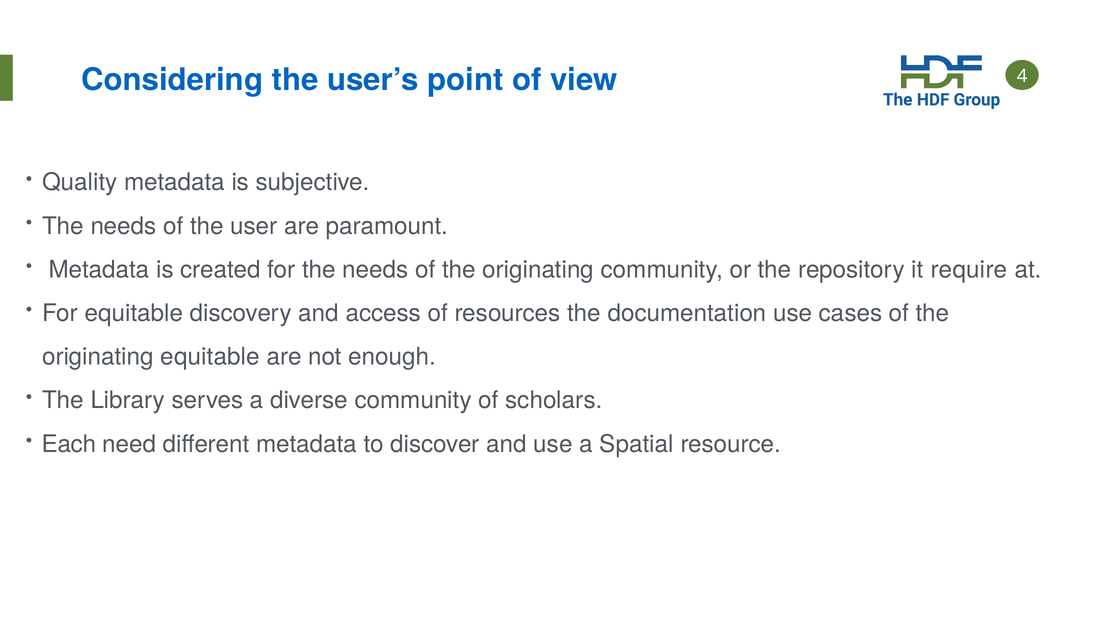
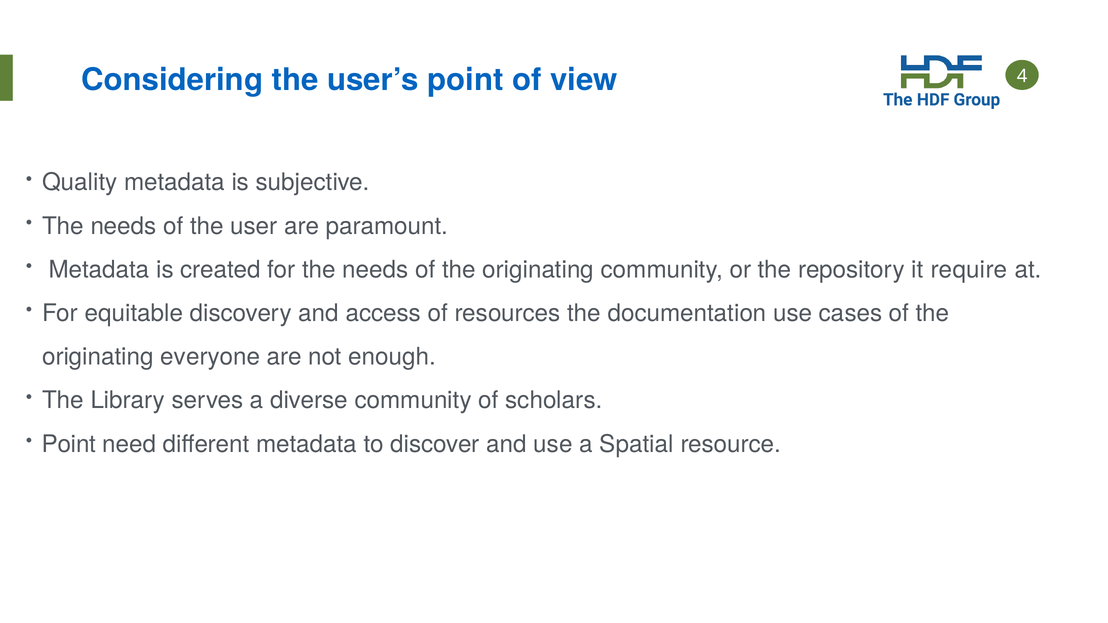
originating equitable: equitable -> everyone
Each at (69, 444): Each -> Point
